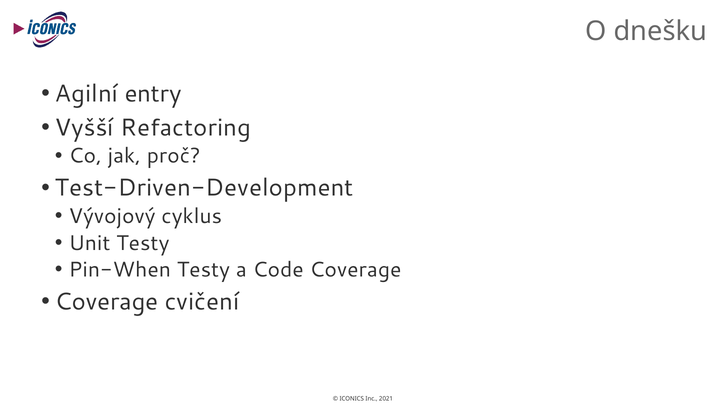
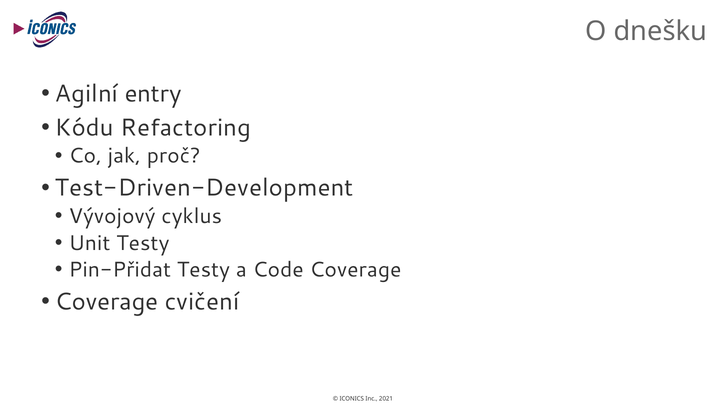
Vyšší: Vyšší -> Kódu
Pin-When: Pin-When -> Pin-Přidat
